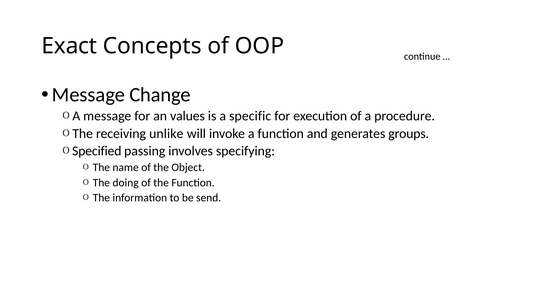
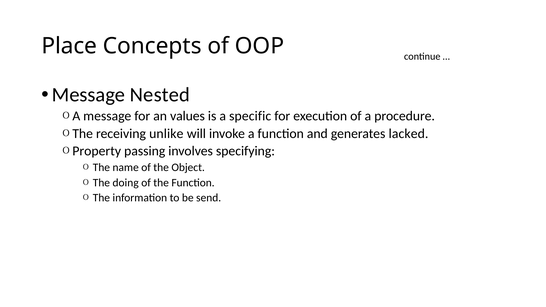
Exact: Exact -> Place
Change: Change -> Nested
groups: groups -> lacked
Specified: Specified -> Property
